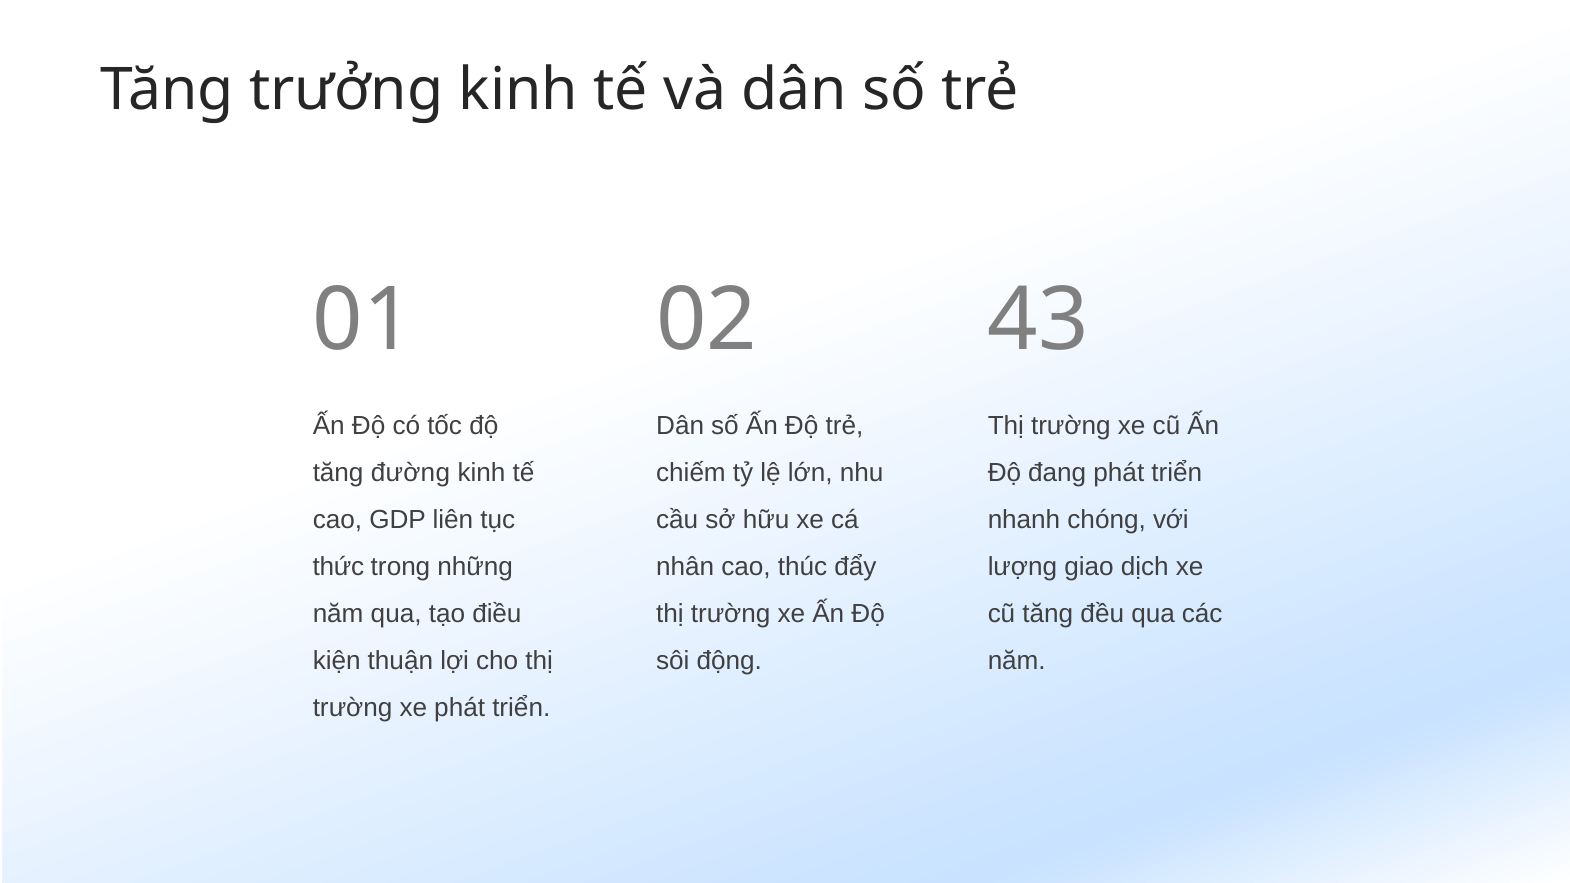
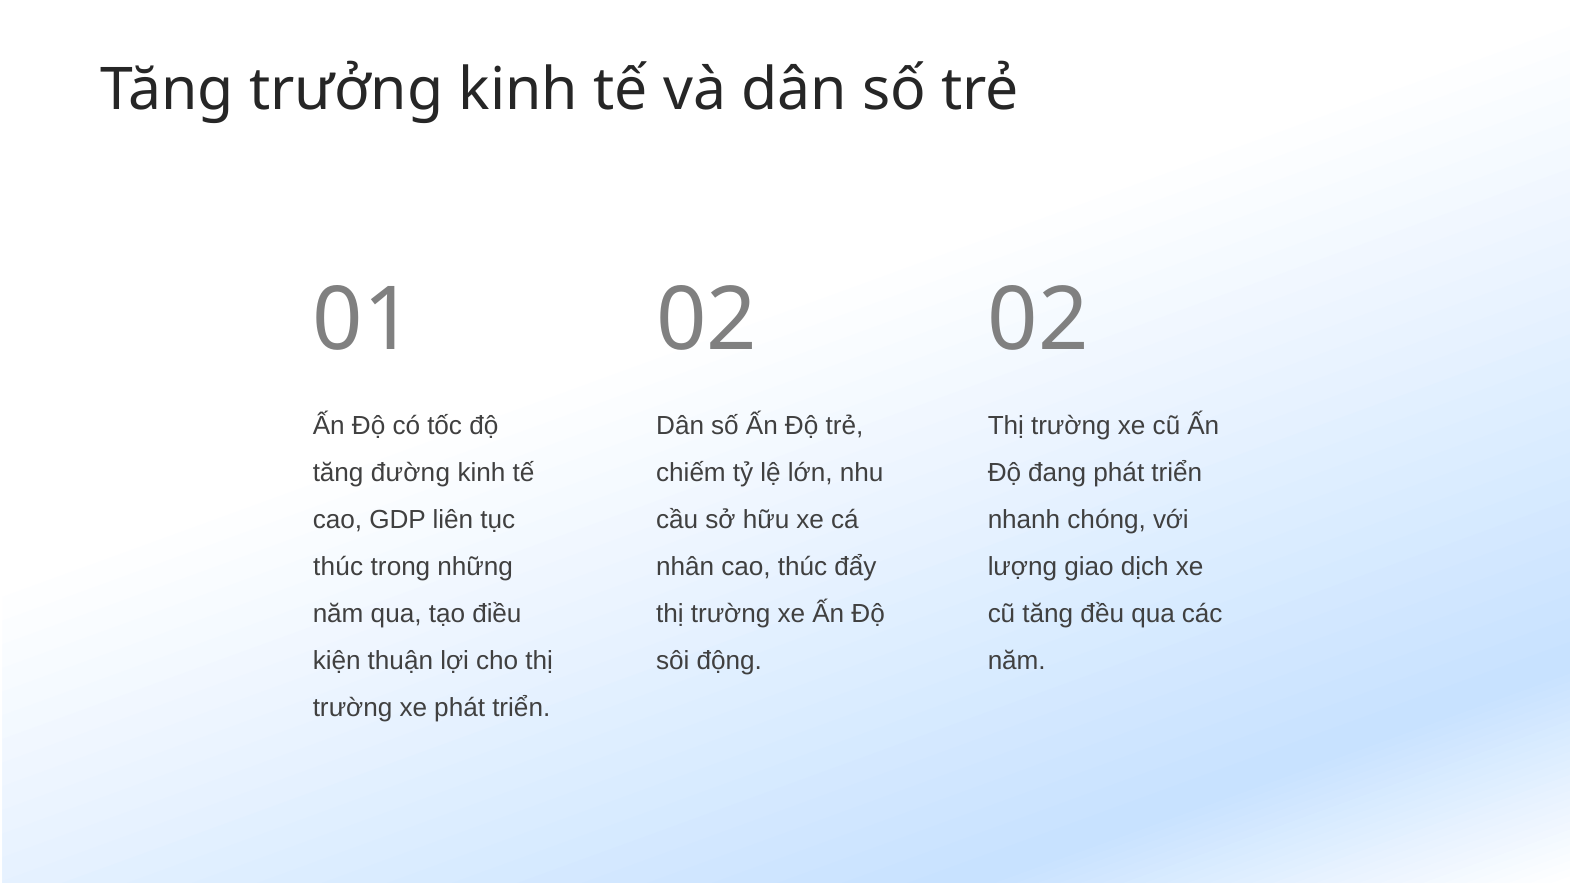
02 43: 43 -> 02
thức at (338, 567): thức -> thúc
